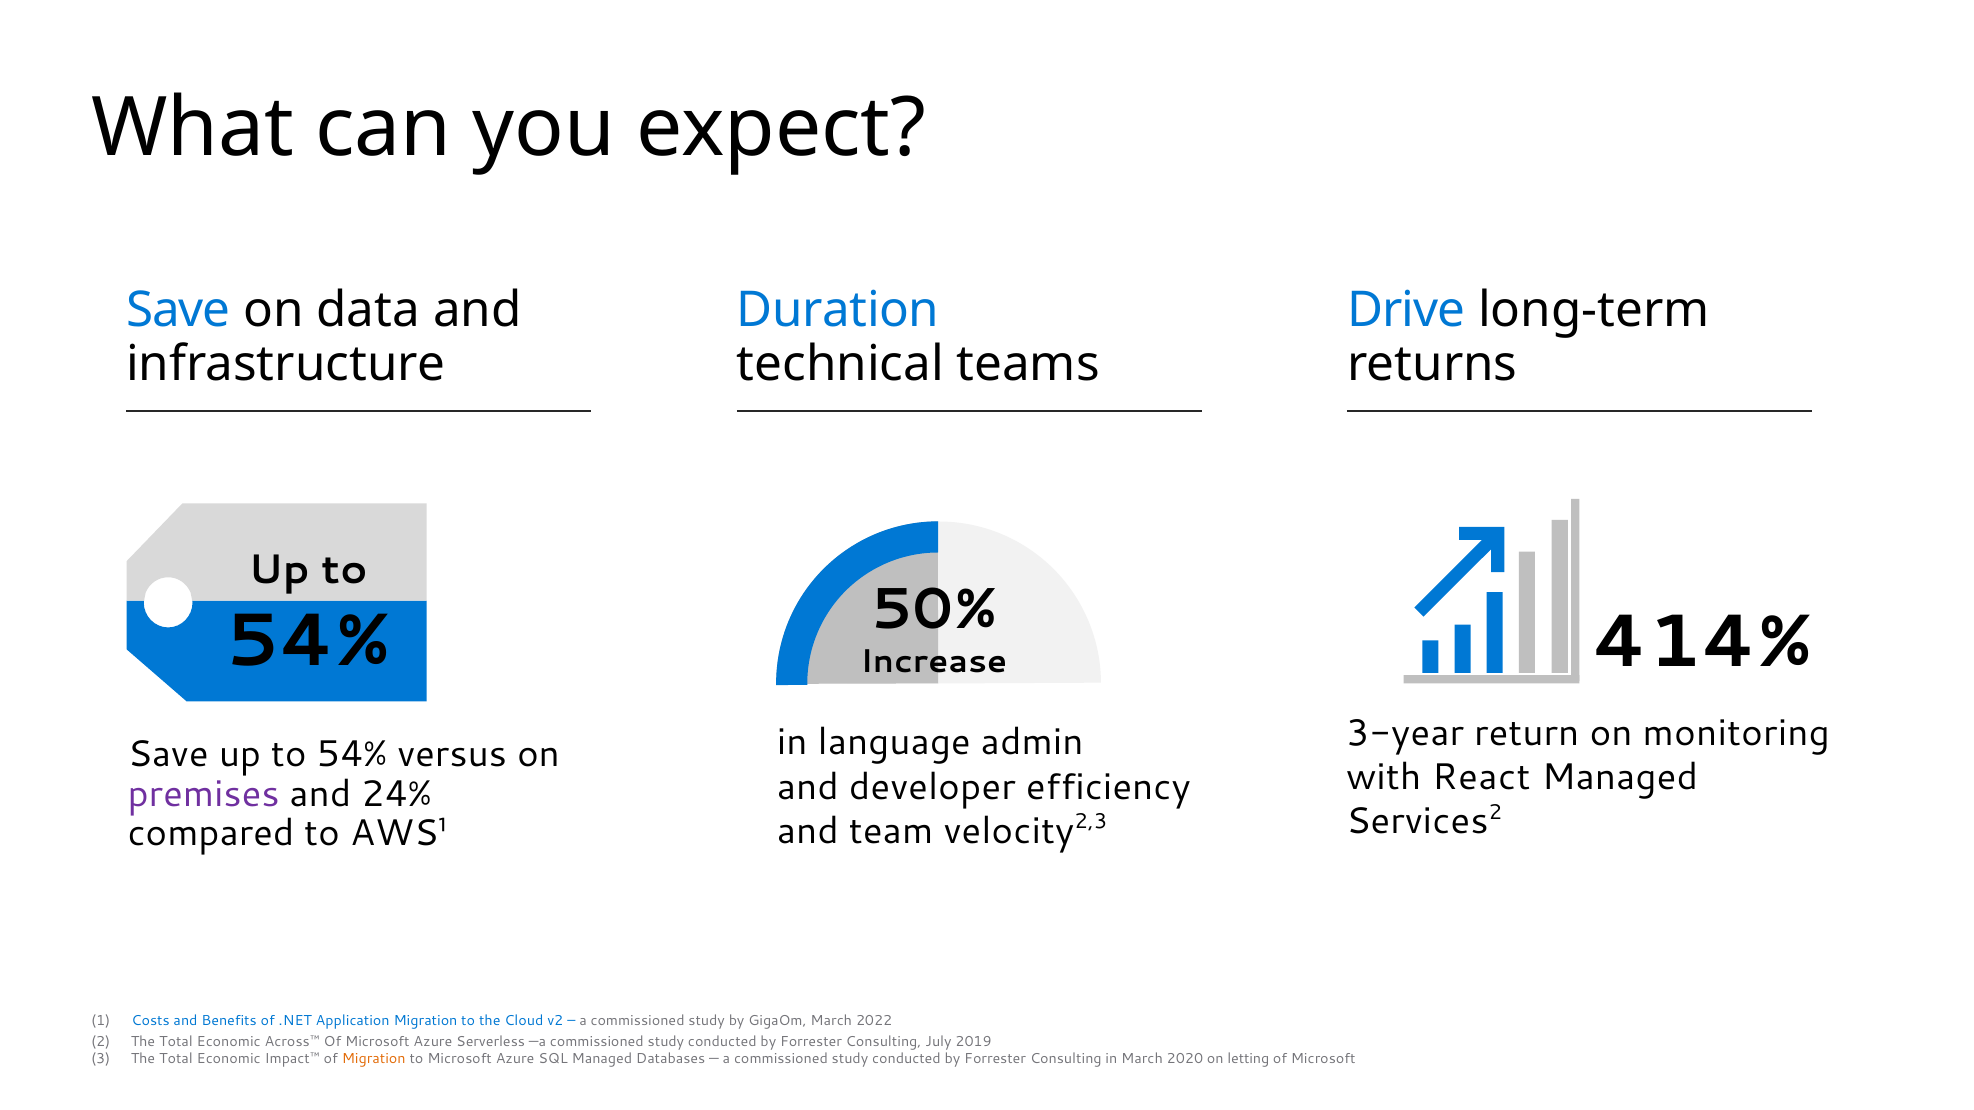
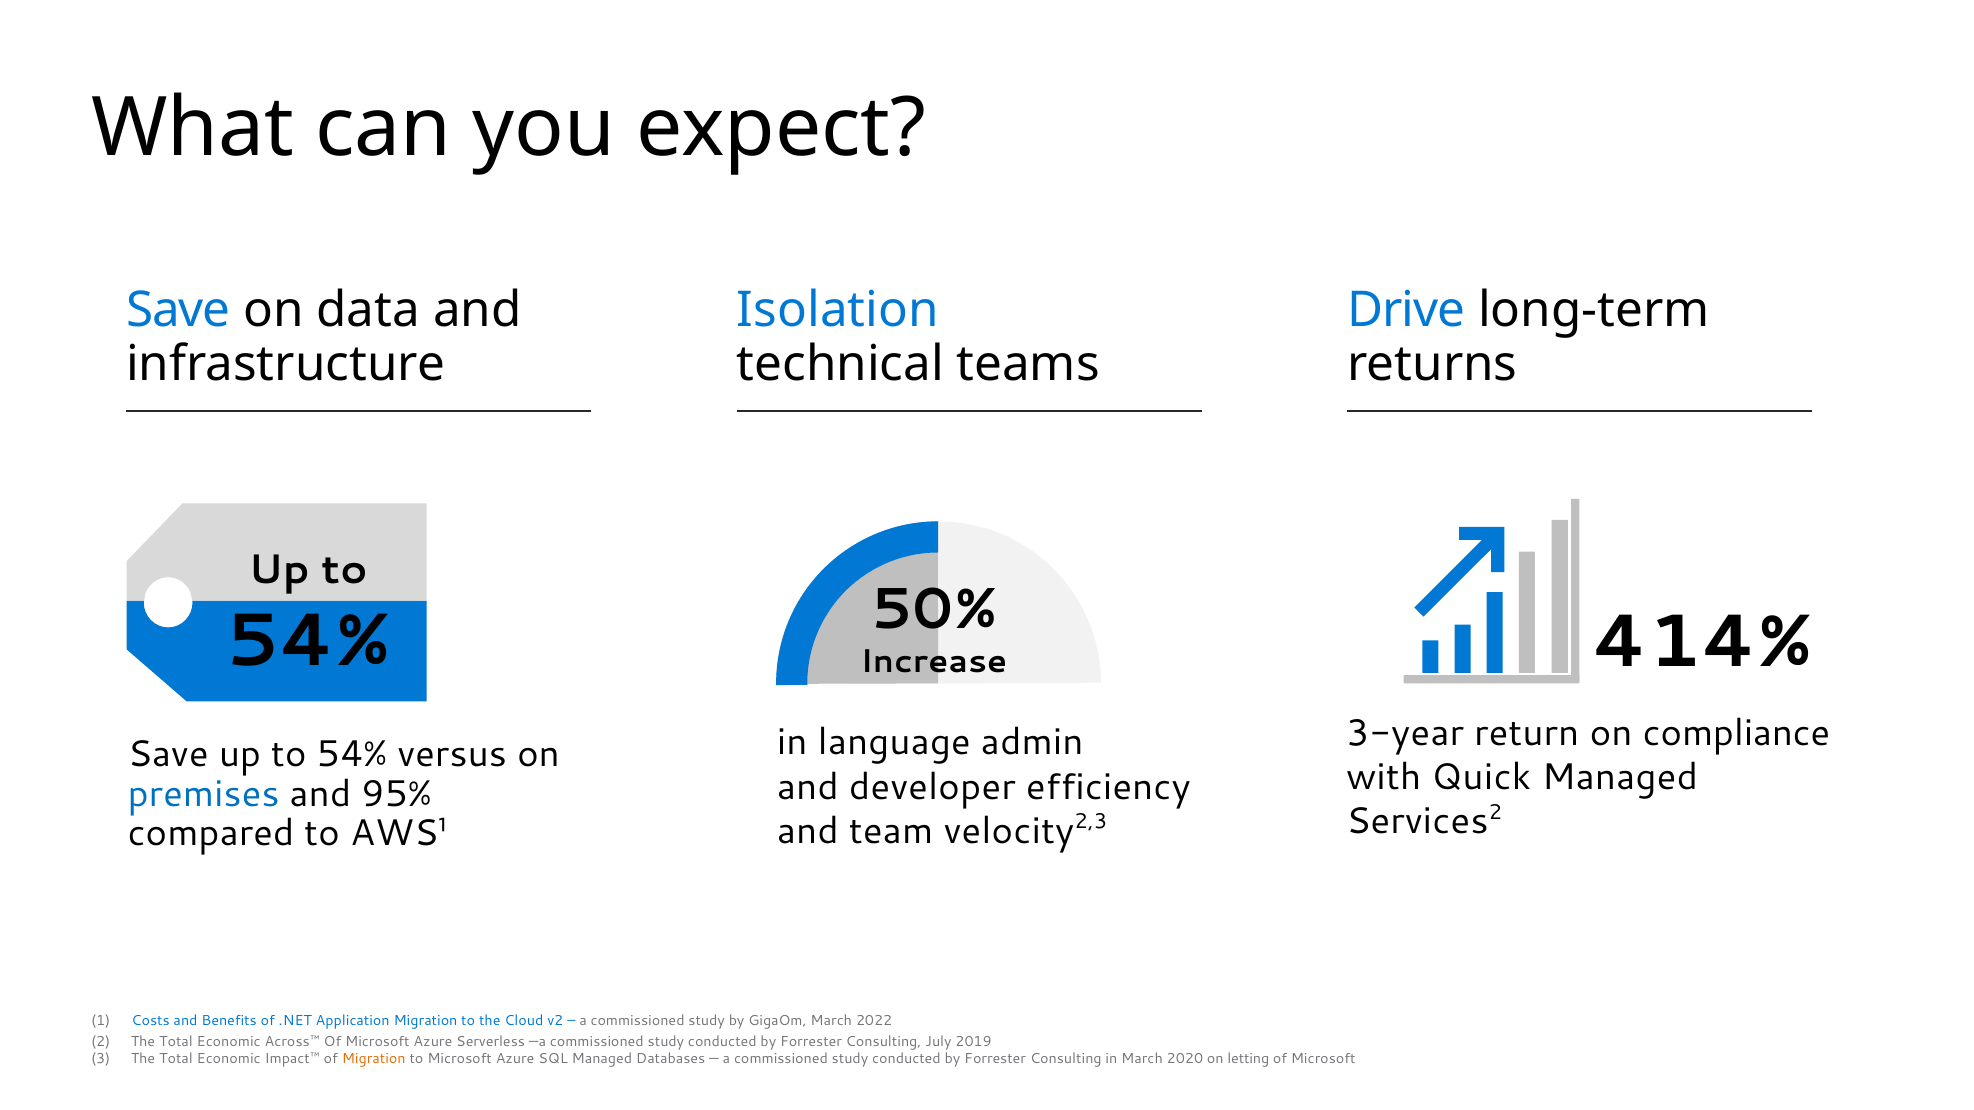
Duration: Duration -> Isolation
monitoring: monitoring -> compliance
React: React -> Quick
premises colour: purple -> blue
24%: 24% -> 95%
